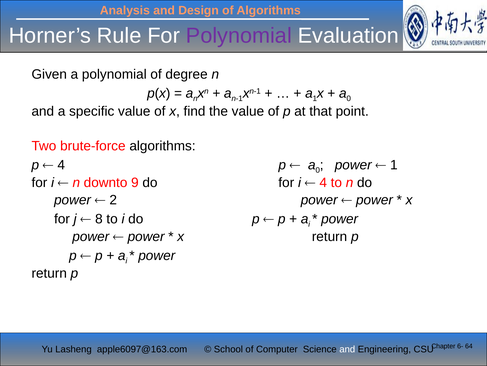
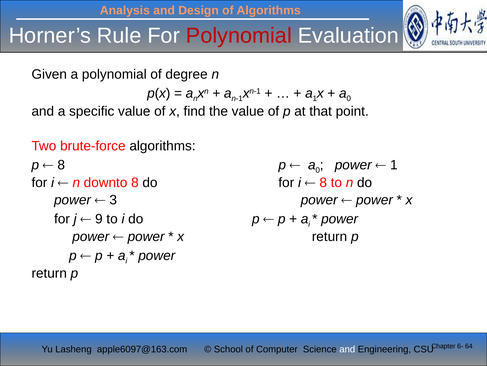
Polynomial at (239, 36) colour: purple -> red
4 at (61, 165): 4 -> 8
downto 9: 9 -> 8
4 at (323, 182): 4 -> 8
2: 2 -> 3
8: 8 -> 9
